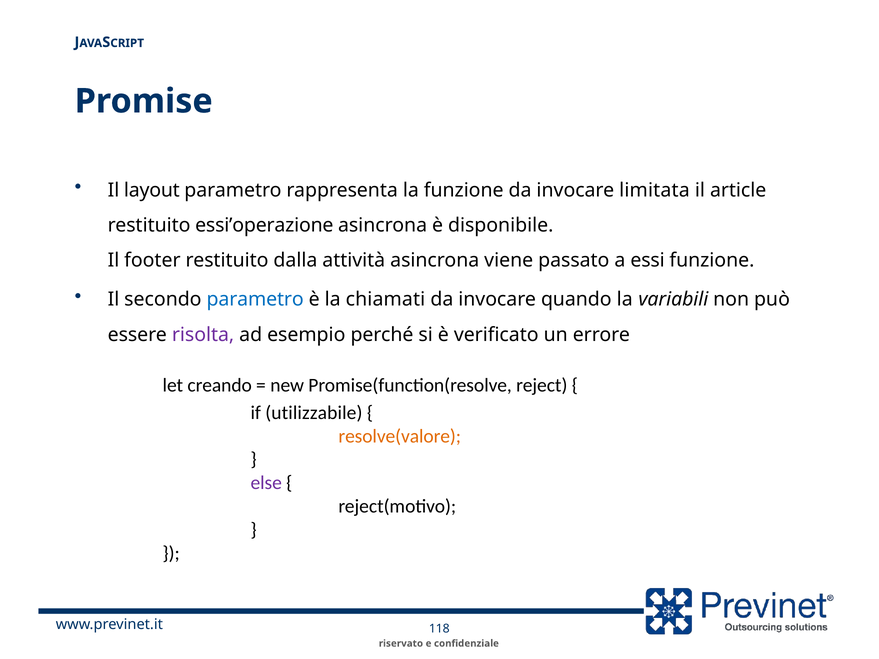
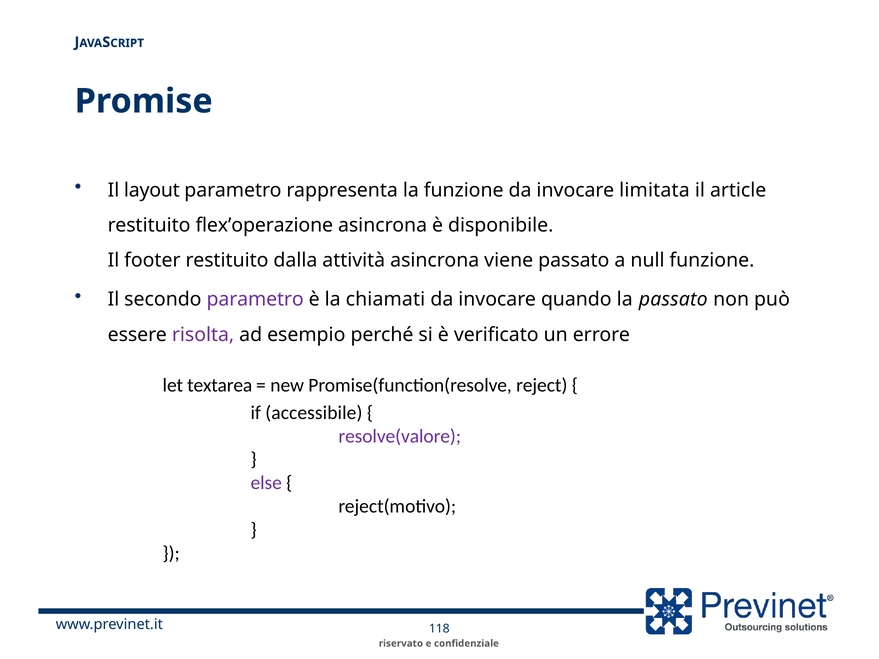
essi’operazione: essi’operazione -> flex’operazione
essi: essi -> null
parametro at (255, 300) colour: blue -> purple
la variabili: variabili -> passato
creando: creando -> textarea
utilizzabile: utilizzabile -> accessibile
resolve(valore colour: orange -> purple
